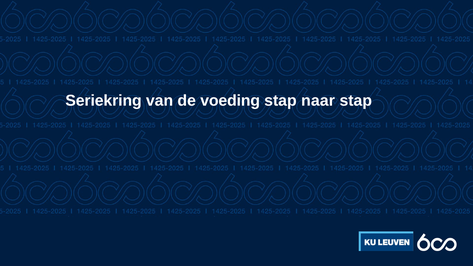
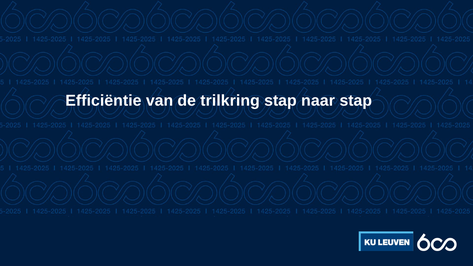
Seriekring: Seriekring -> Efficiëntie
voeding: voeding -> trilkring
